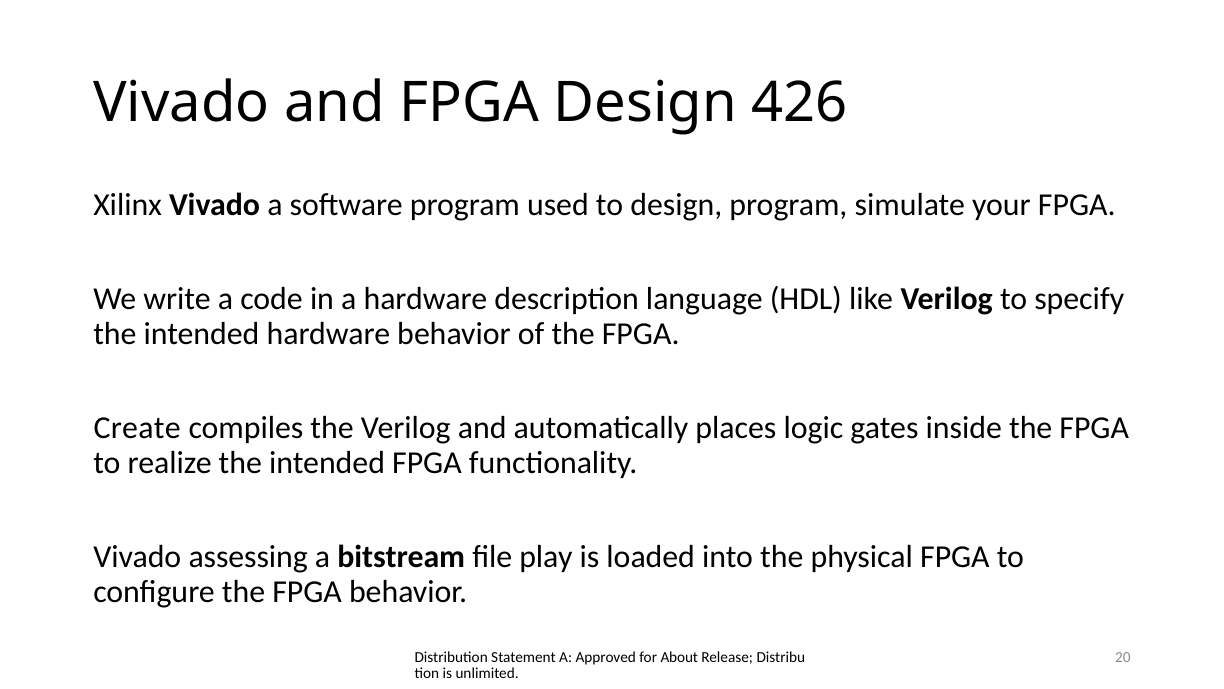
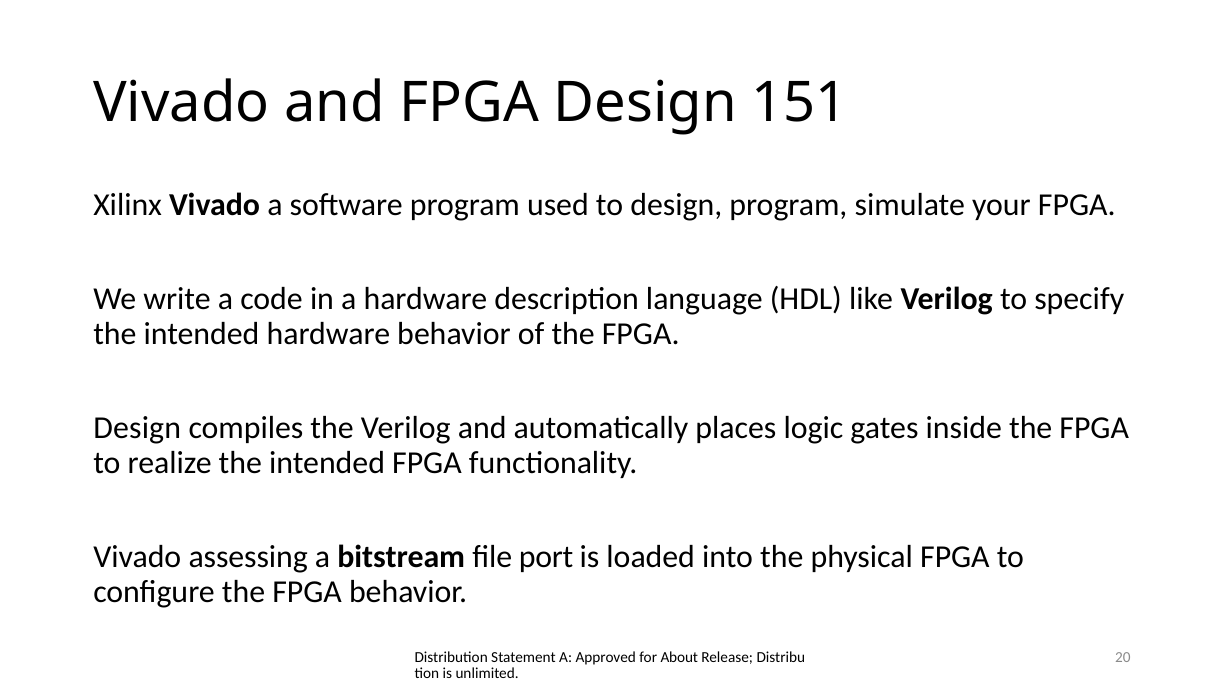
426: 426 -> 151
Create at (137, 428): Create -> Design
play: play -> port
